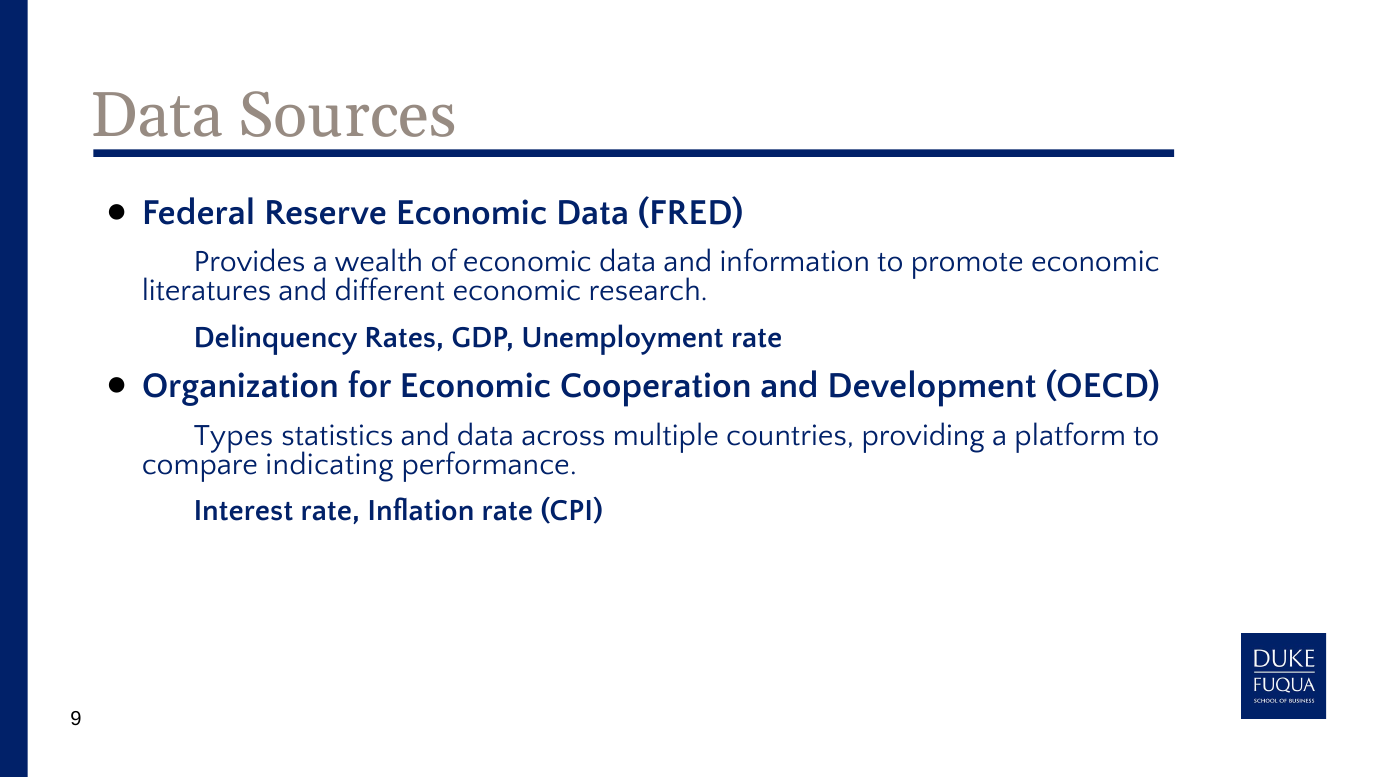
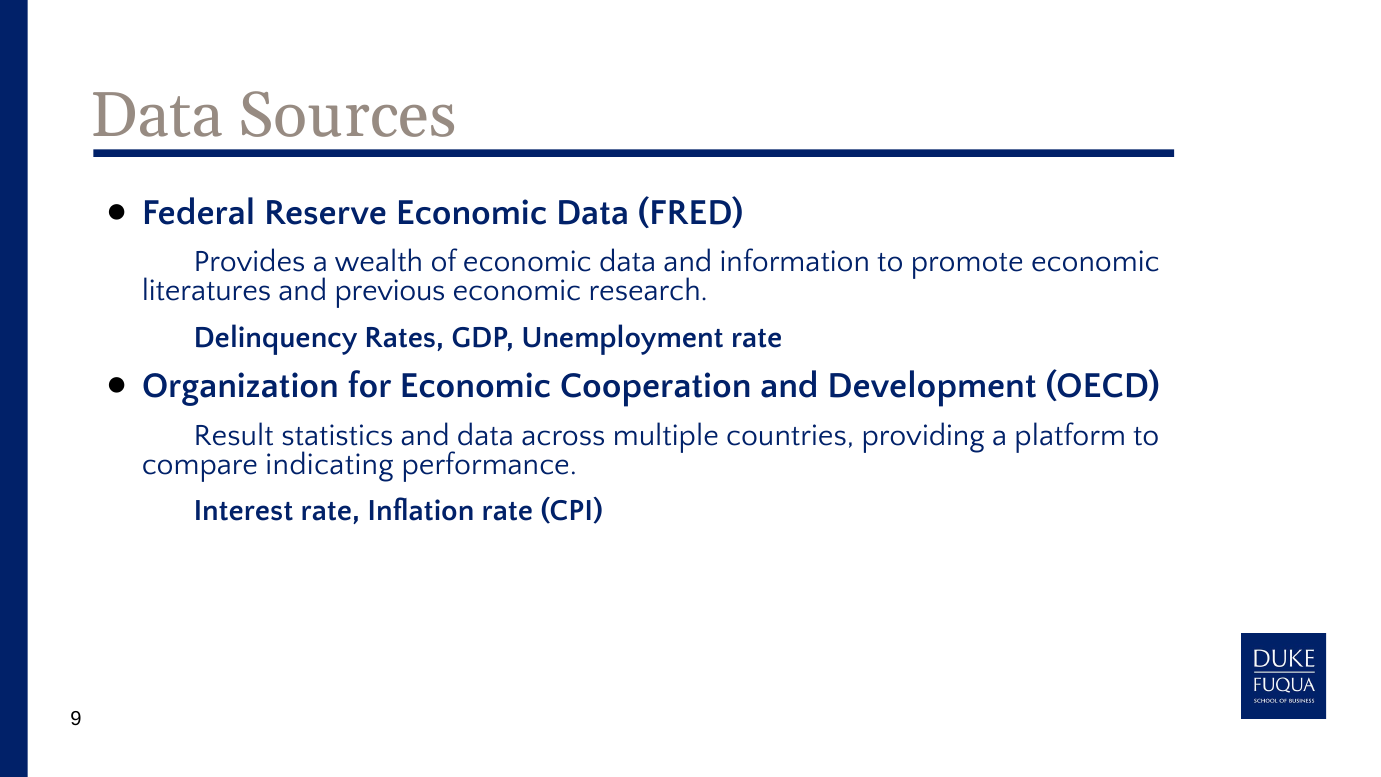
different: different -> previous
Types: Types -> Result
